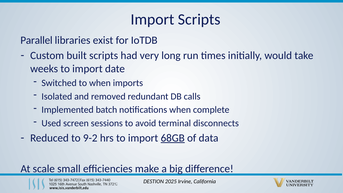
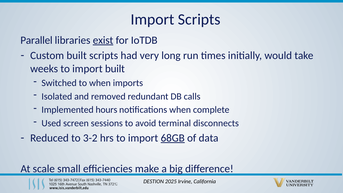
exist underline: none -> present
import date: date -> built
batch: batch -> hours
9-2: 9-2 -> 3-2
